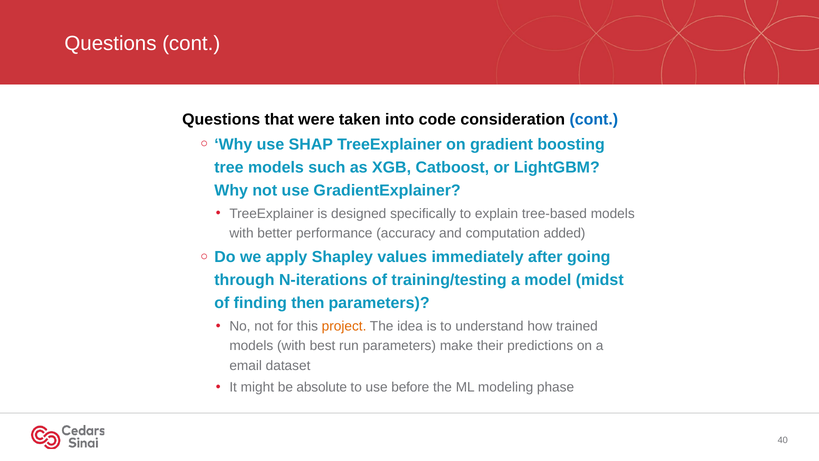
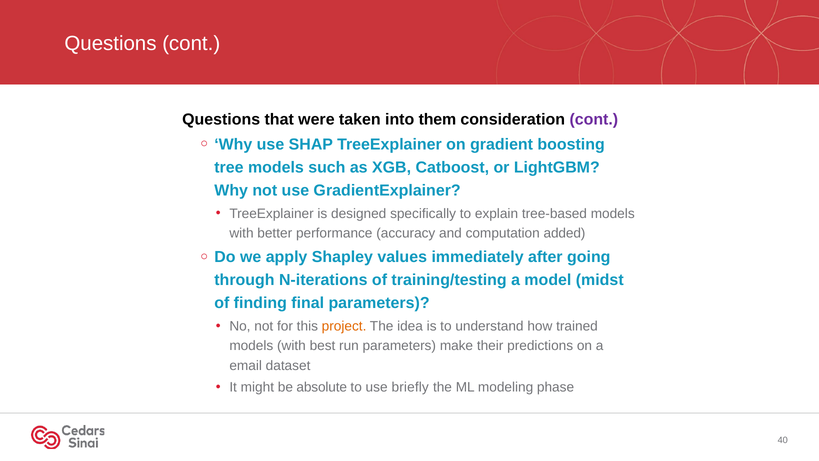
code: code -> them
cont at (594, 119) colour: blue -> purple
then: then -> final
before: before -> briefly
